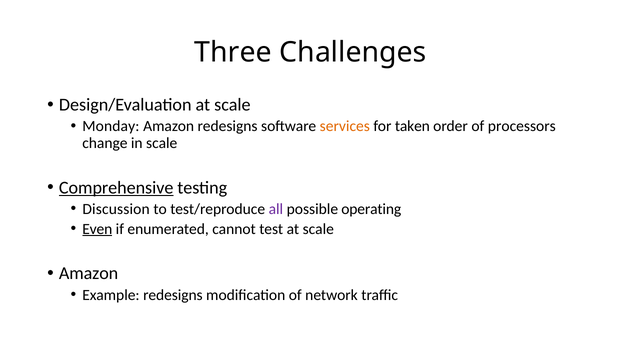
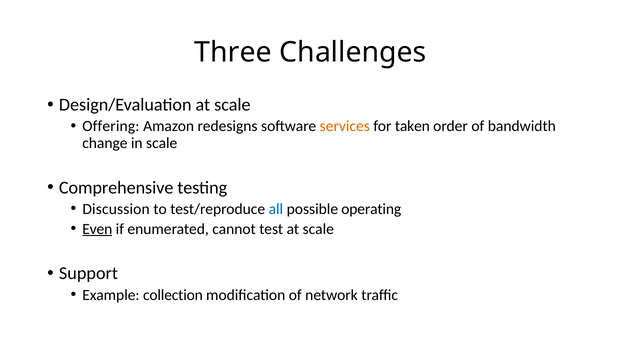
Monday: Monday -> Offering
processors: processors -> bandwidth
Comprehensive underline: present -> none
all colour: purple -> blue
Amazon at (89, 274): Amazon -> Support
Example redesigns: redesigns -> collection
